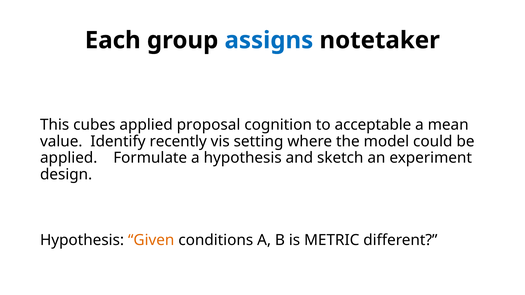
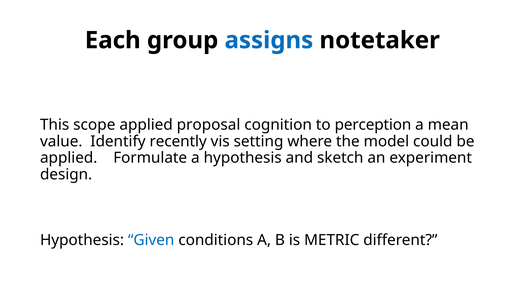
cubes: cubes -> scope
acceptable: acceptable -> perception
Given colour: orange -> blue
